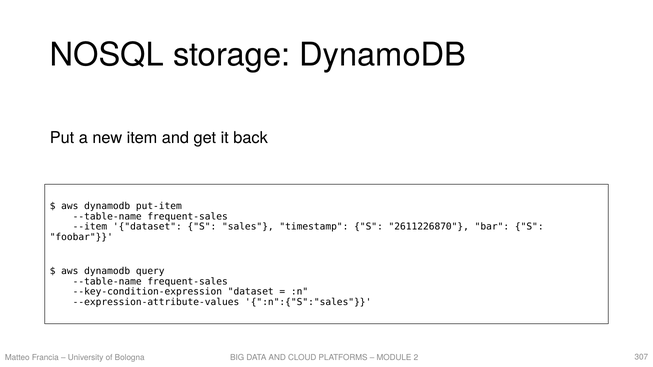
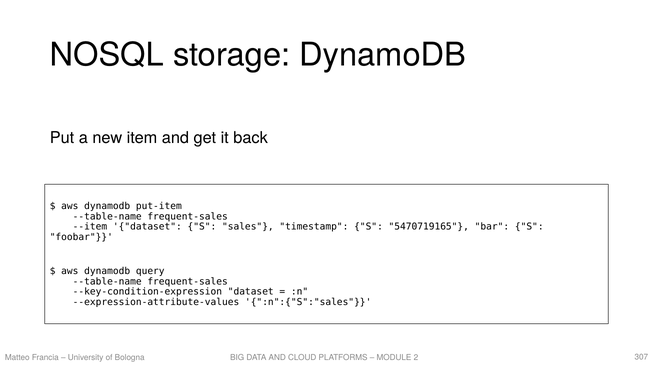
2611226870: 2611226870 -> 5470719165
